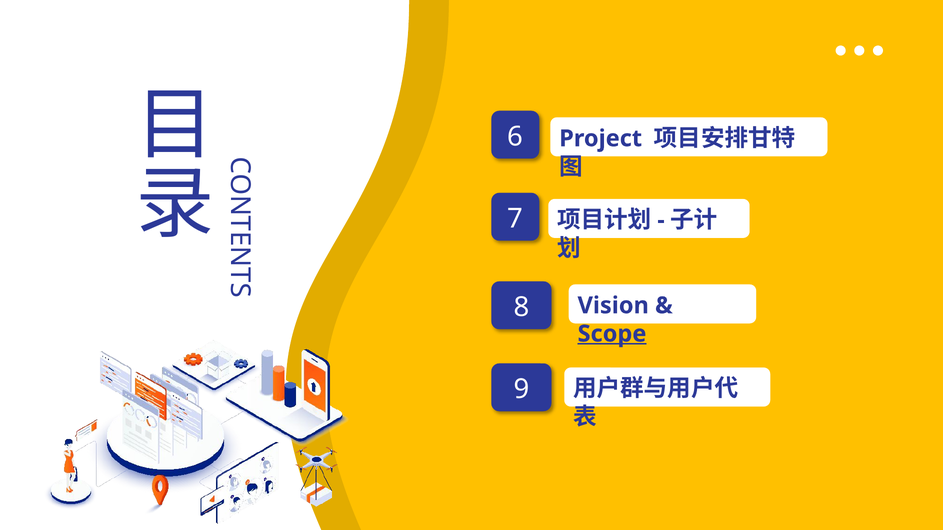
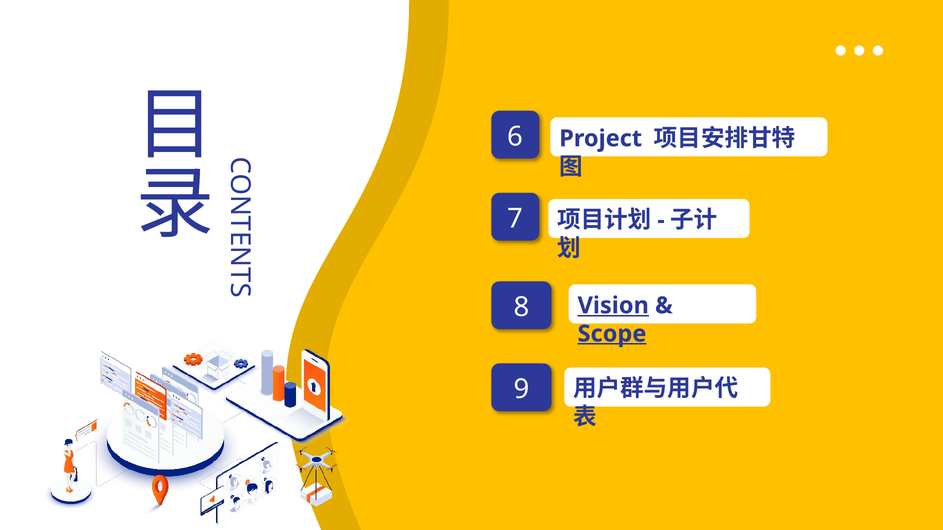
Vision underline: none -> present
